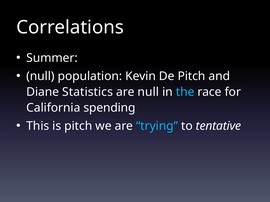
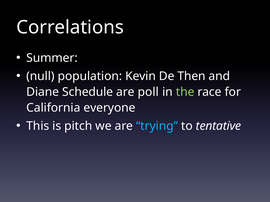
De Pitch: Pitch -> Then
Statistics: Statistics -> Schedule
are null: null -> poll
the colour: light blue -> light green
spending: spending -> everyone
